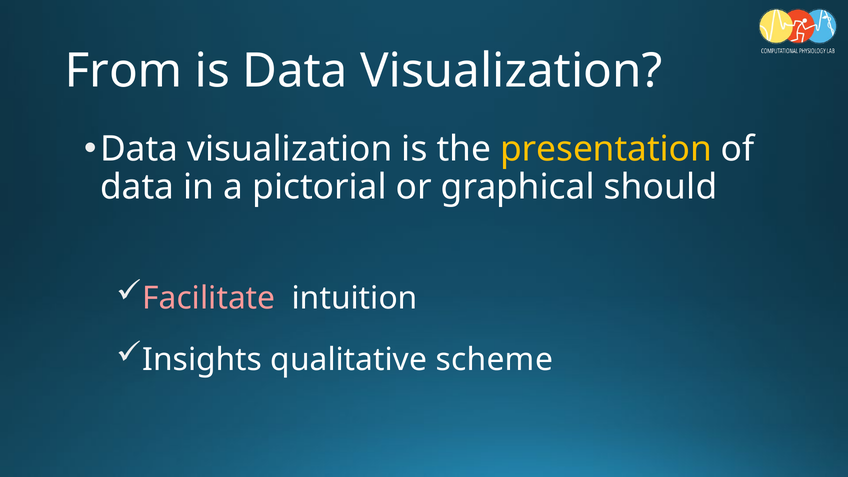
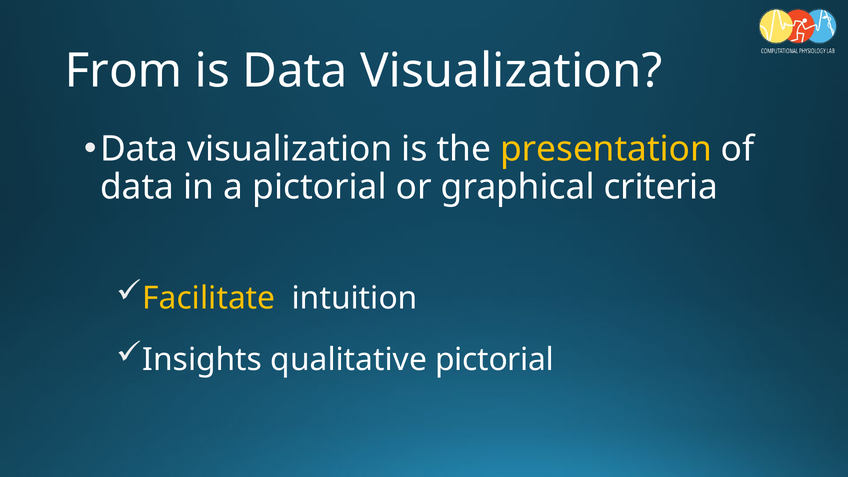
should: should -> criteria
Facilitate colour: pink -> yellow
qualitative scheme: scheme -> pictorial
